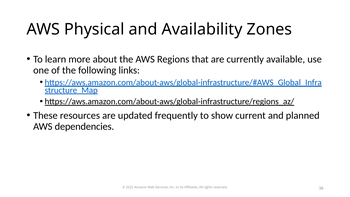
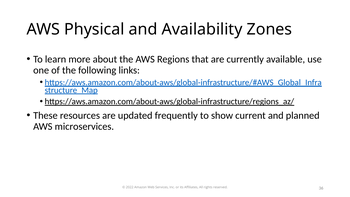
dependencies: dependencies -> microservices
